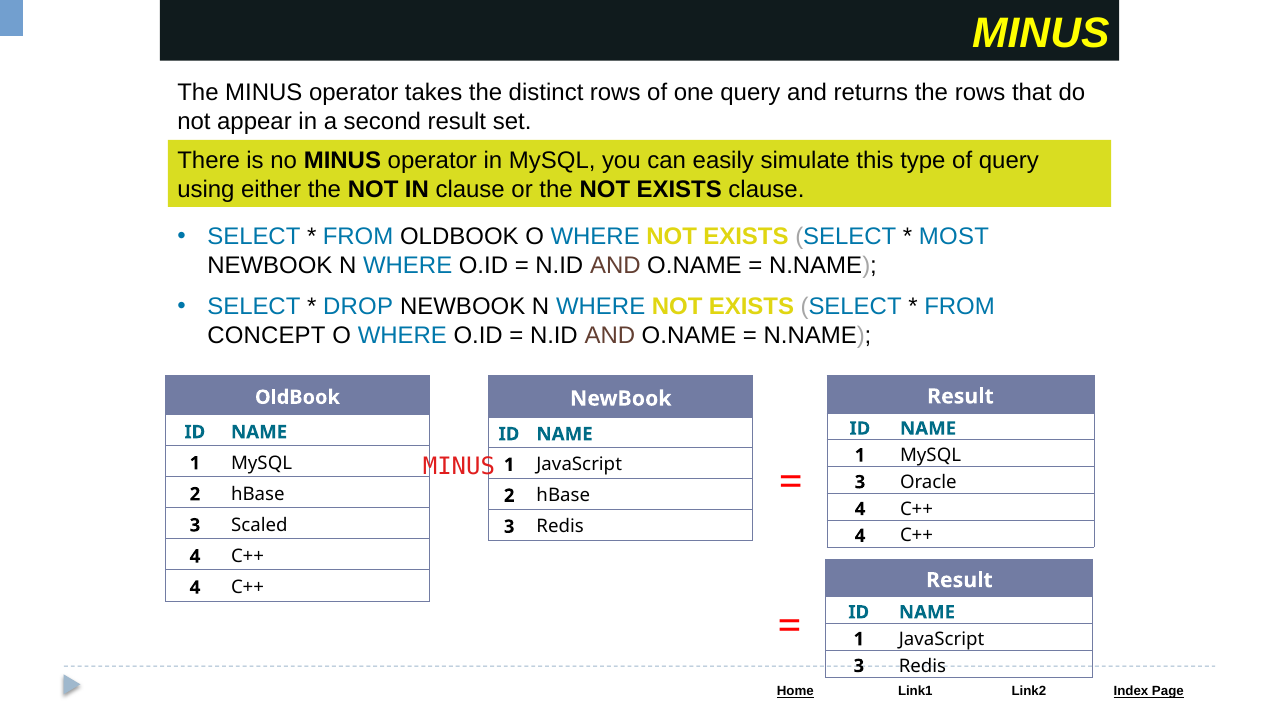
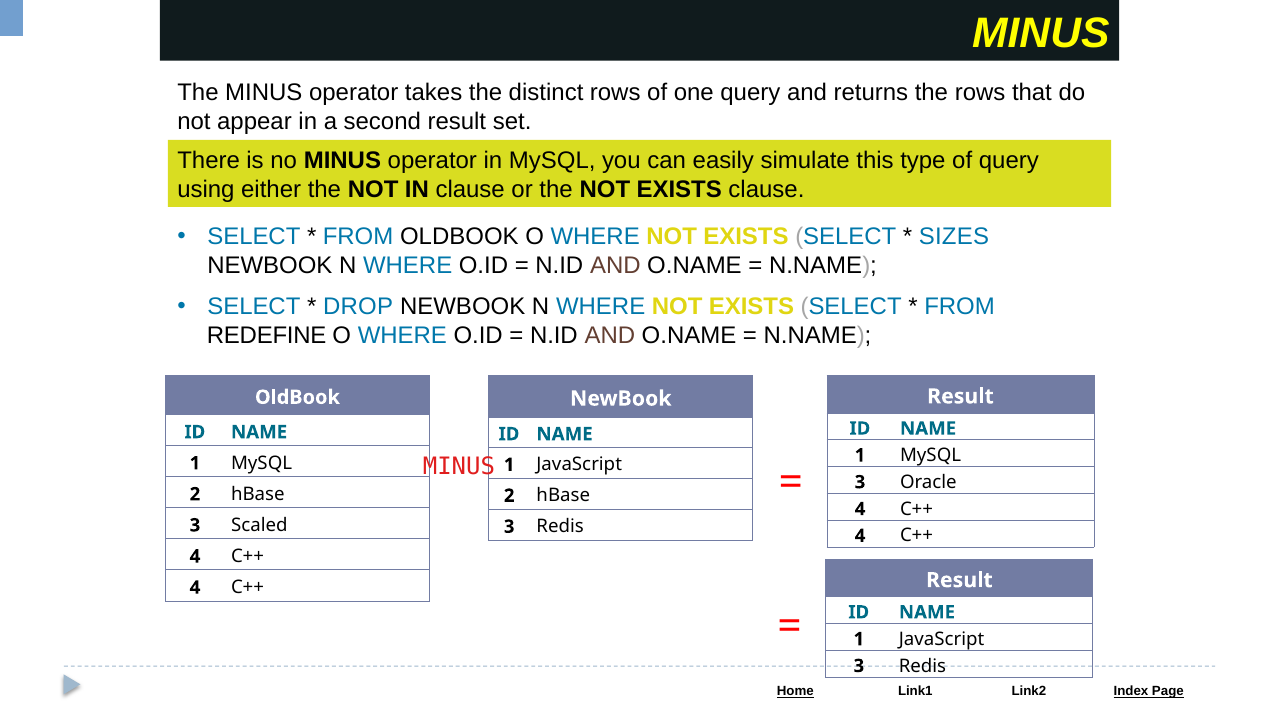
MOST: MOST -> SIZES
CONCEPT: CONCEPT -> REDEFINE
